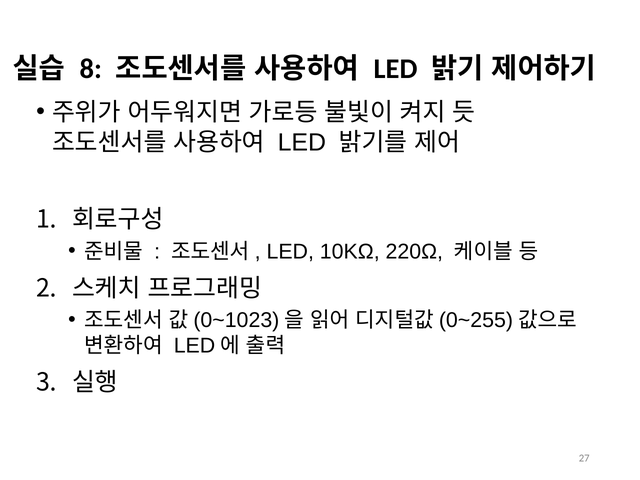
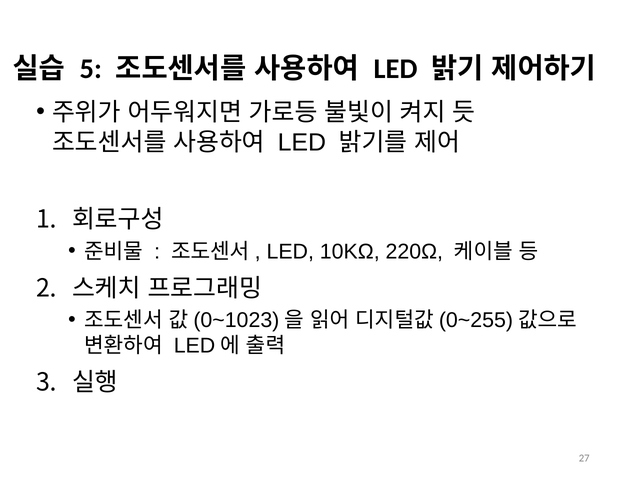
8: 8 -> 5
